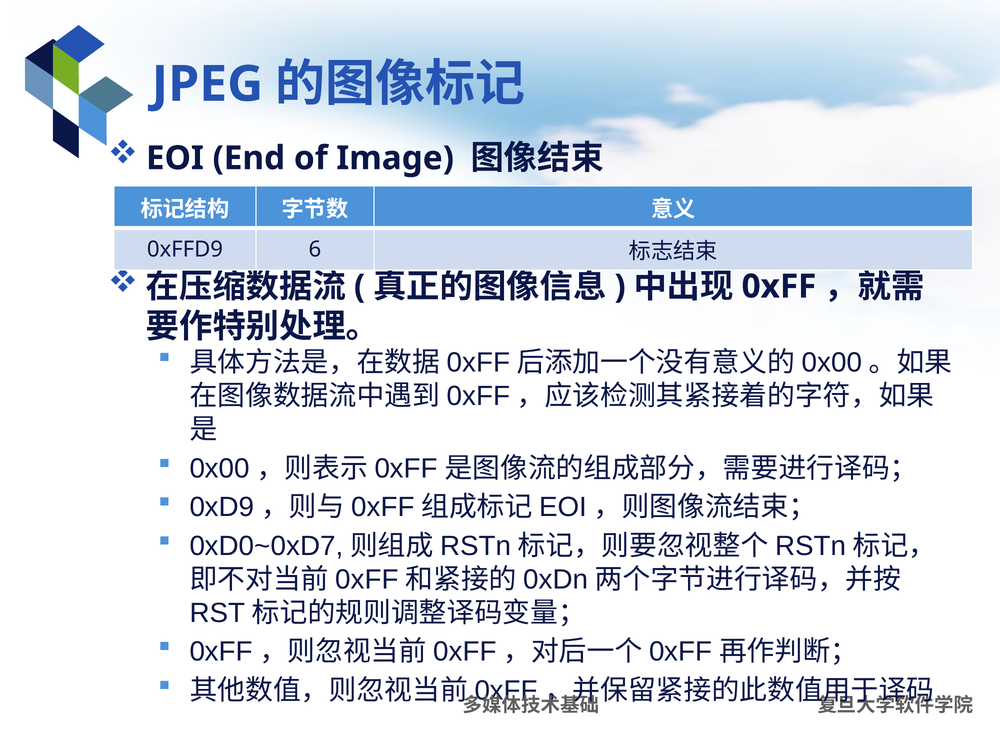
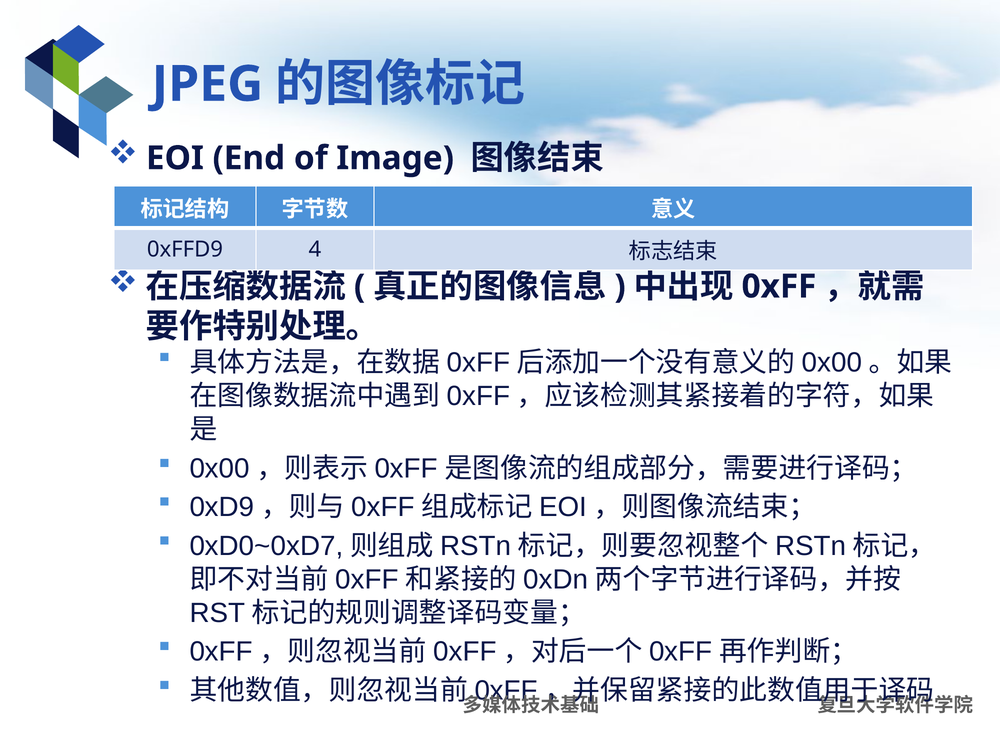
6: 6 -> 4
